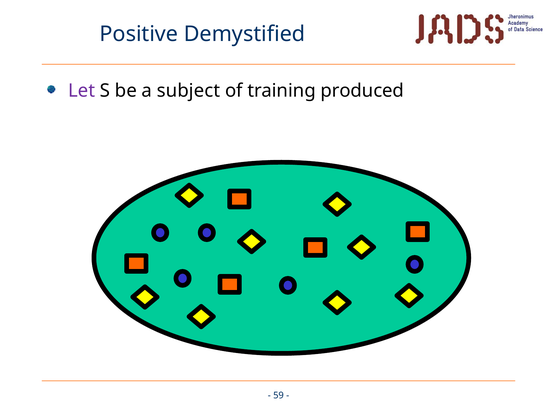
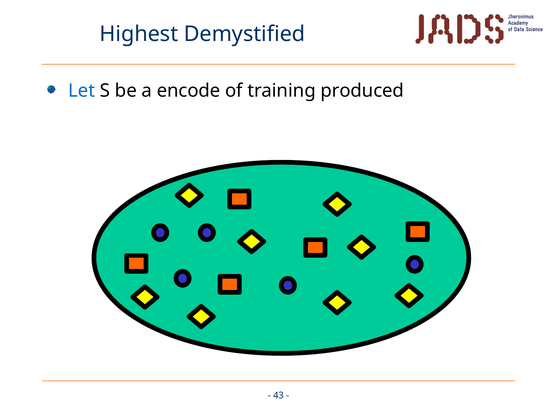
Positive: Positive -> Highest
Let colour: purple -> blue
subject: subject -> encode
59: 59 -> 43
